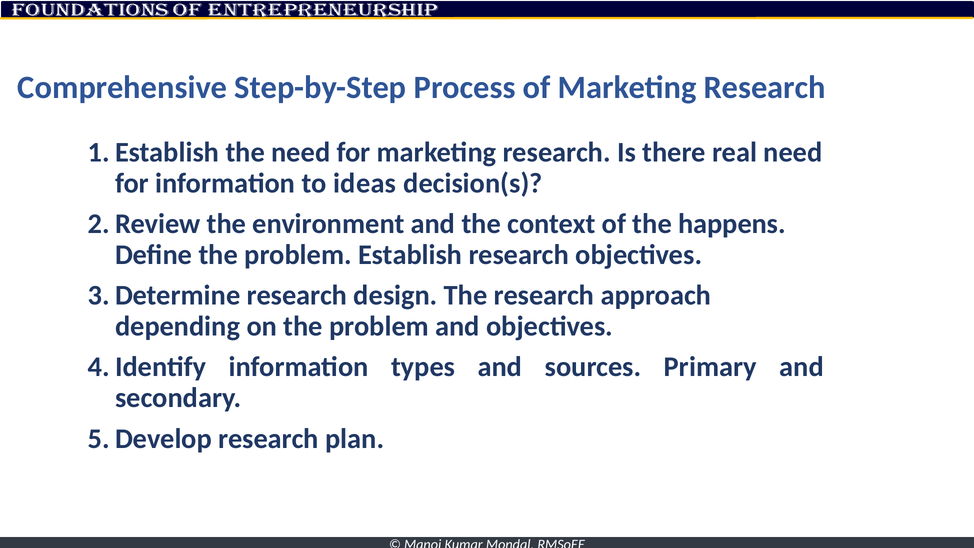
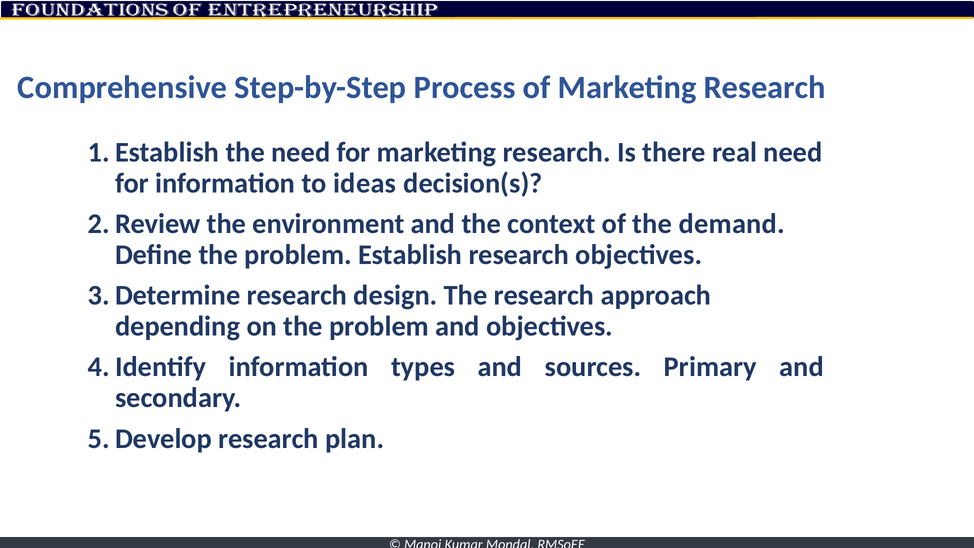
happens: happens -> demand
